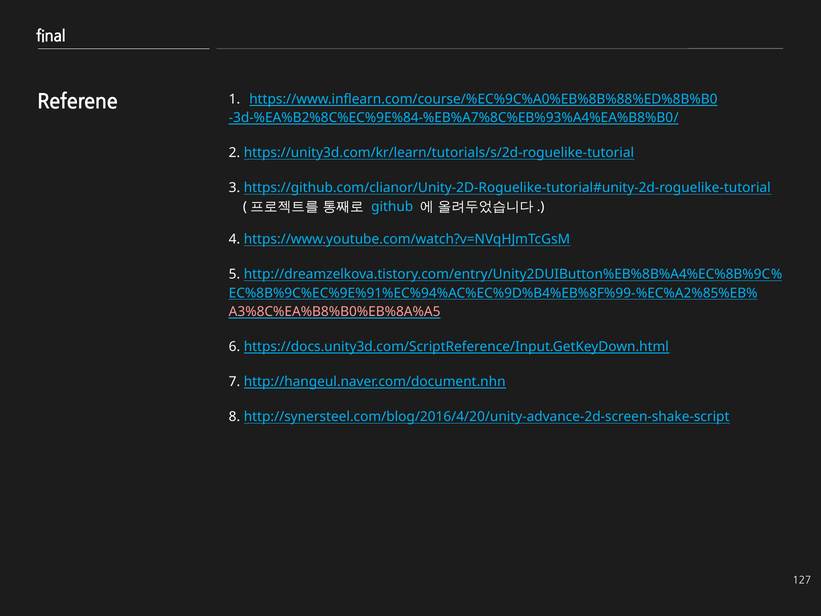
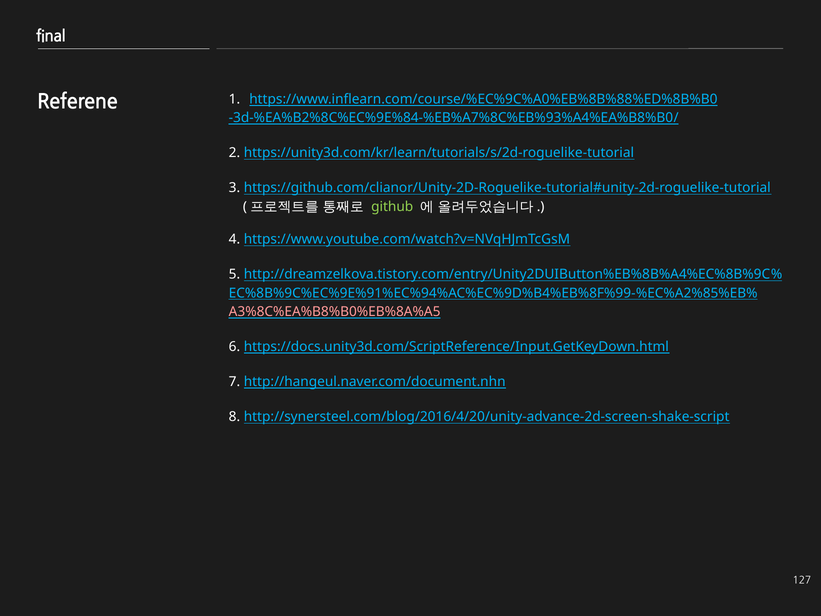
github colour: light blue -> light green
